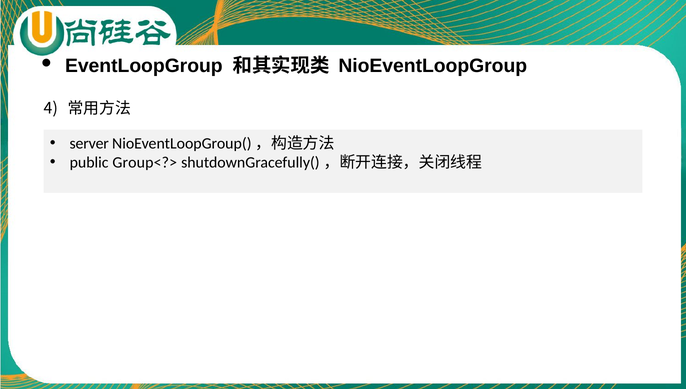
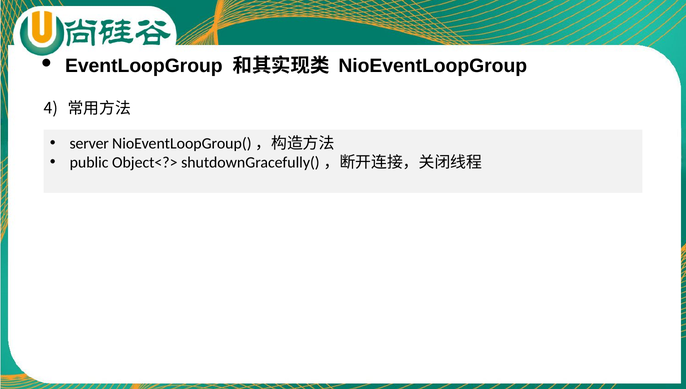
Group<?>: Group<?> -> Object<?>
